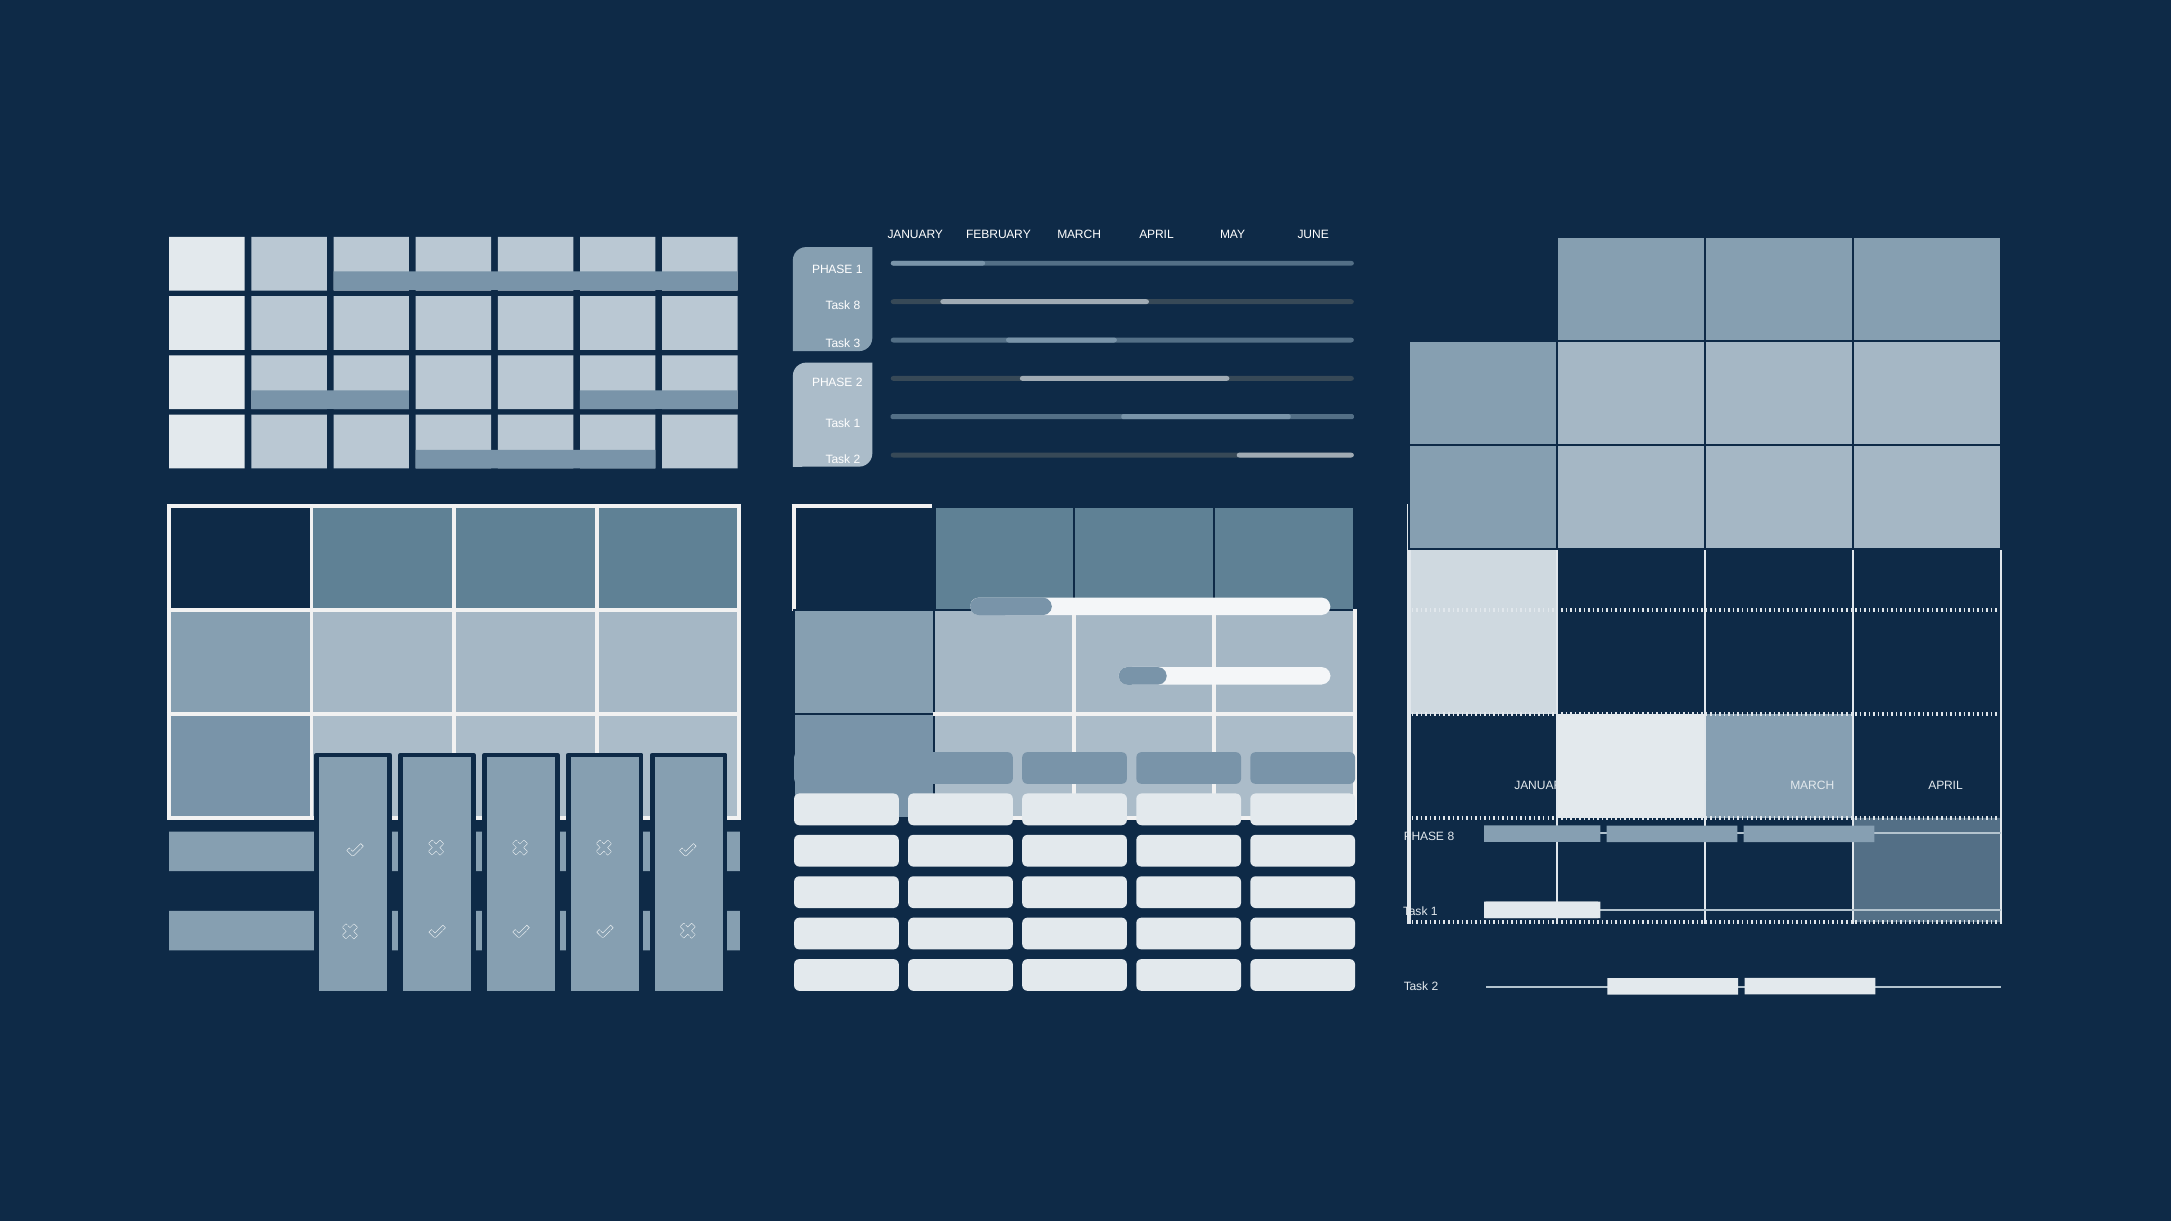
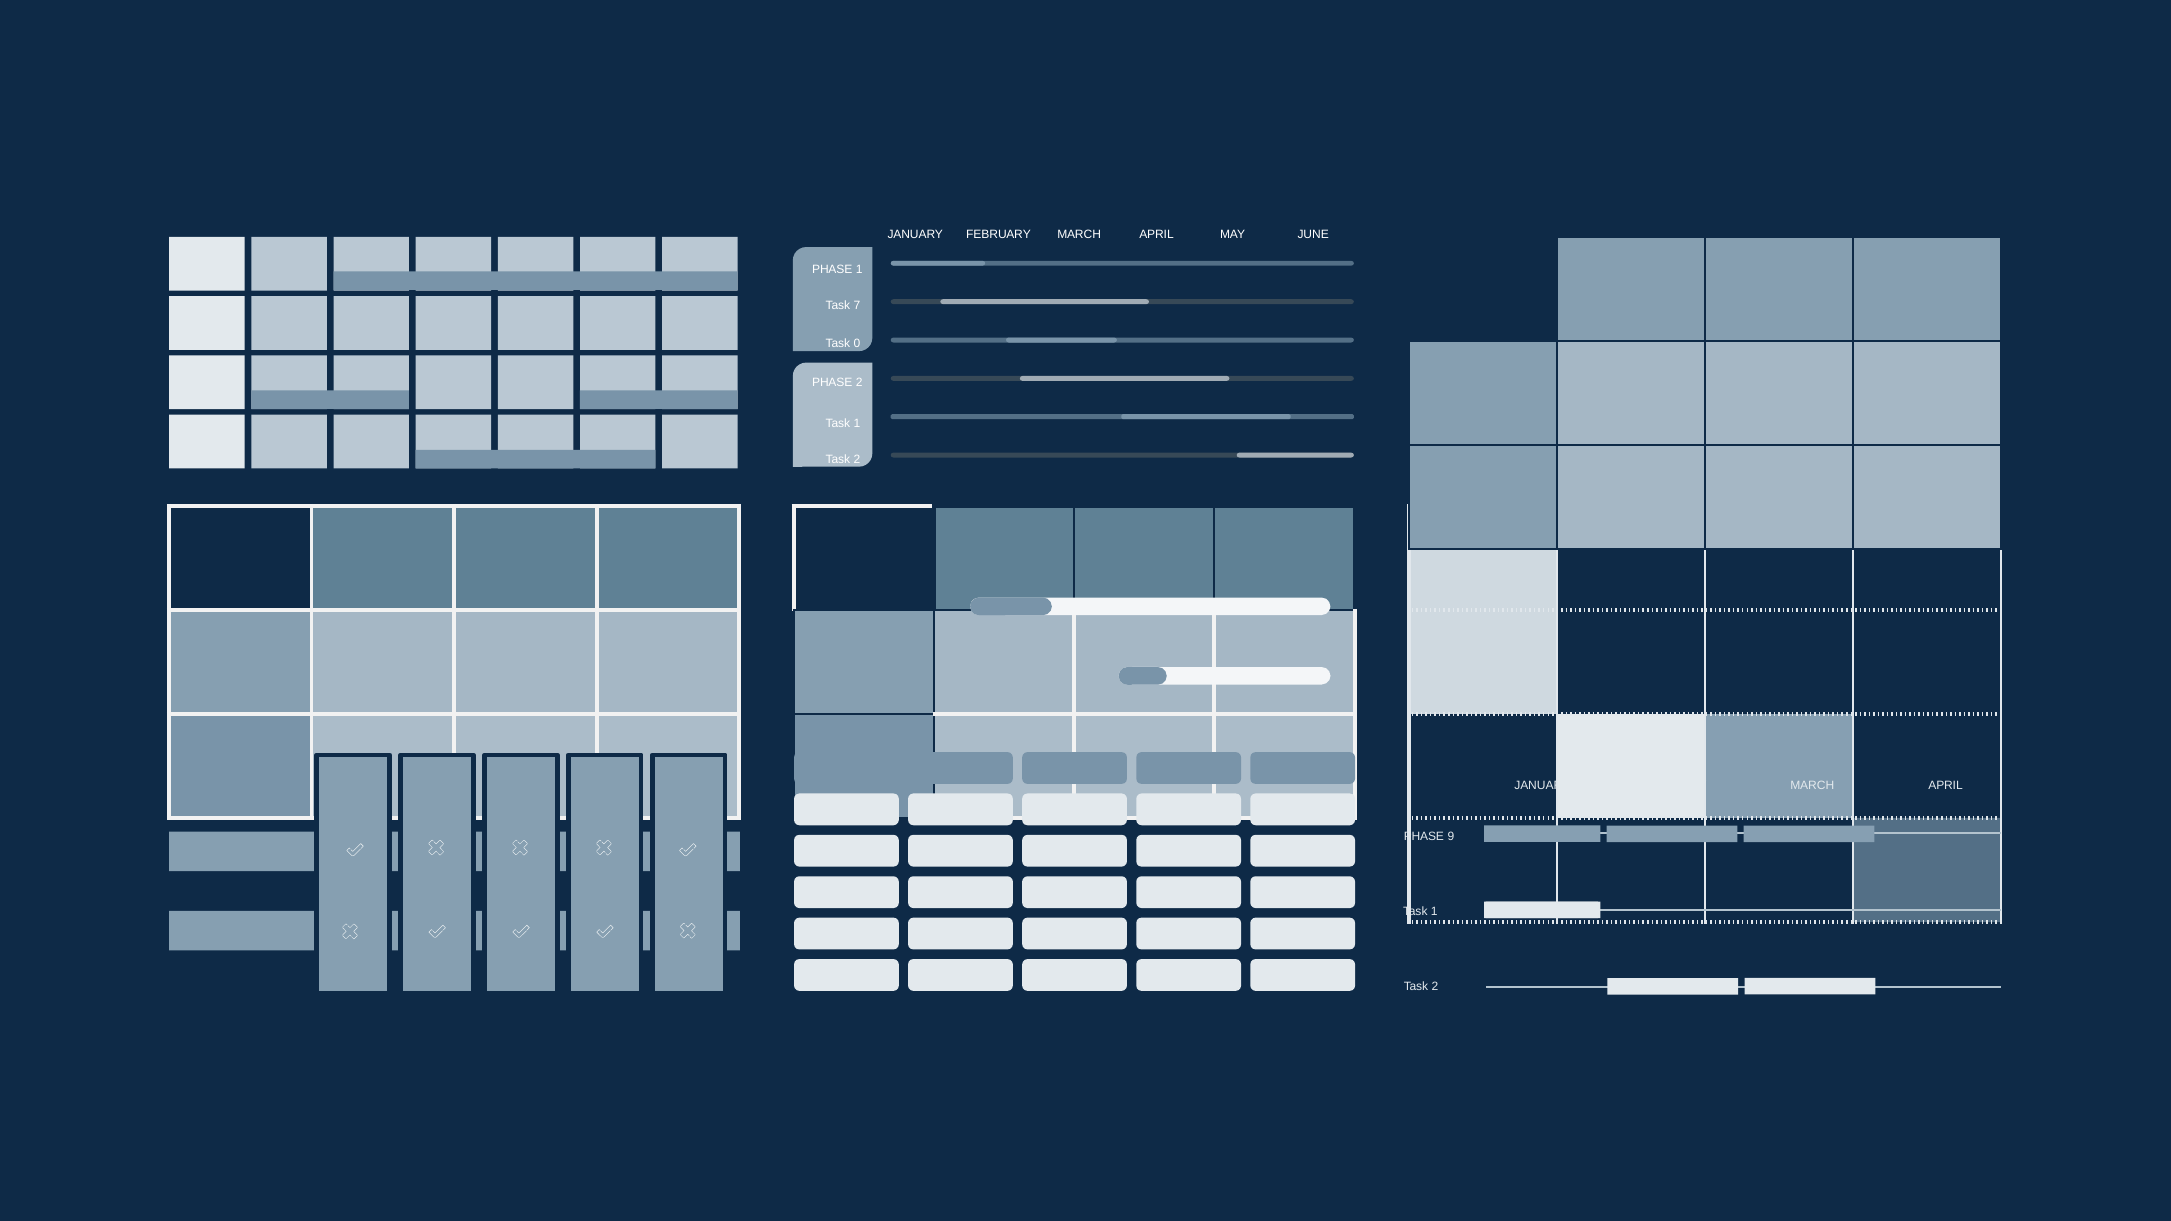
Task 8: 8 -> 7
3: 3 -> 0
PHASE 8: 8 -> 9
